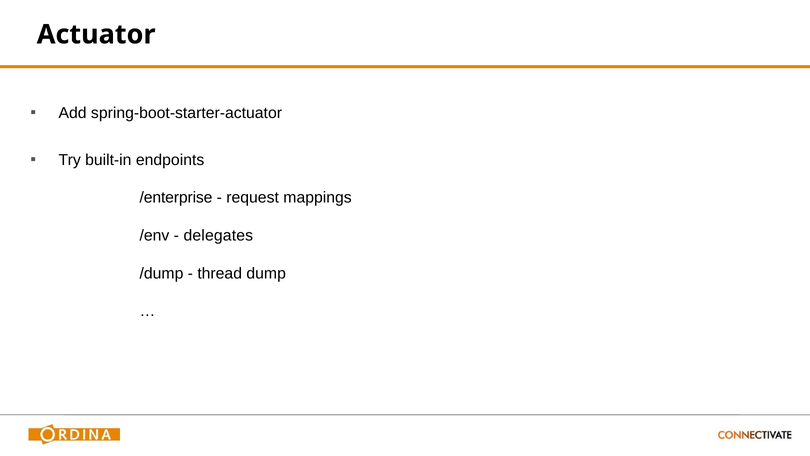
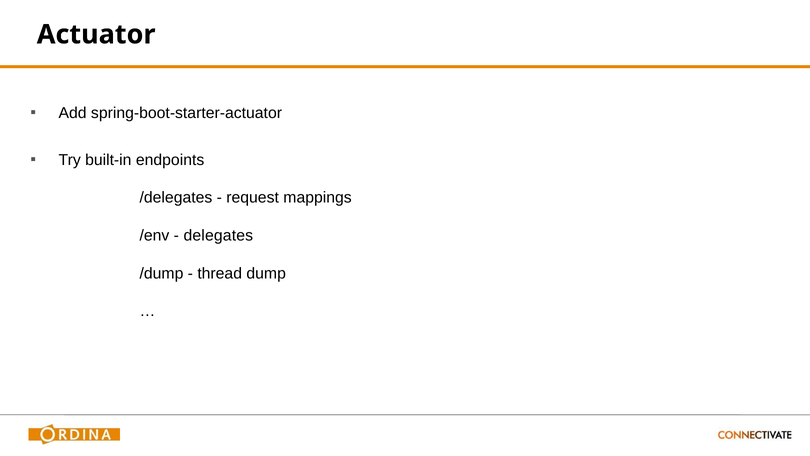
/enterprise: /enterprise -> /delegates
